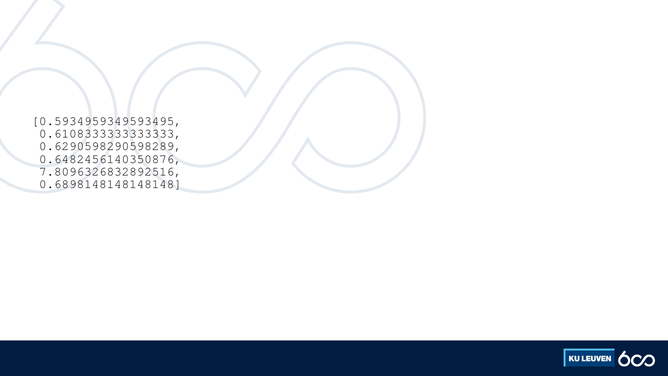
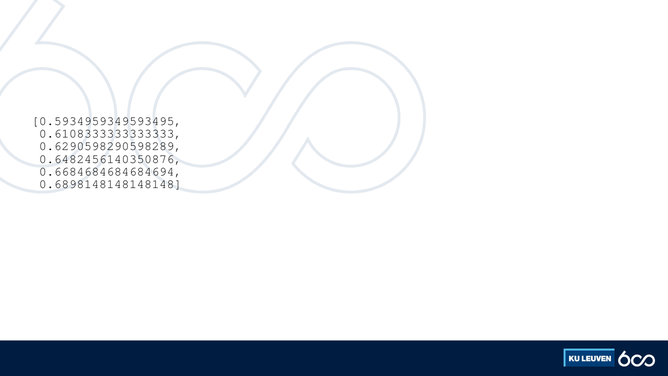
7.8096326832892516: 7.8096326832892516 -> 0.6684684684684694
